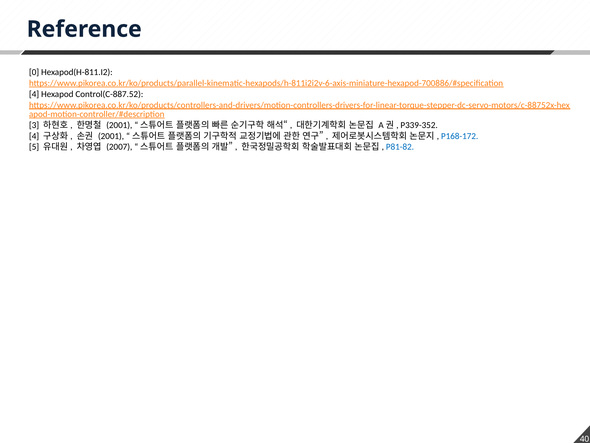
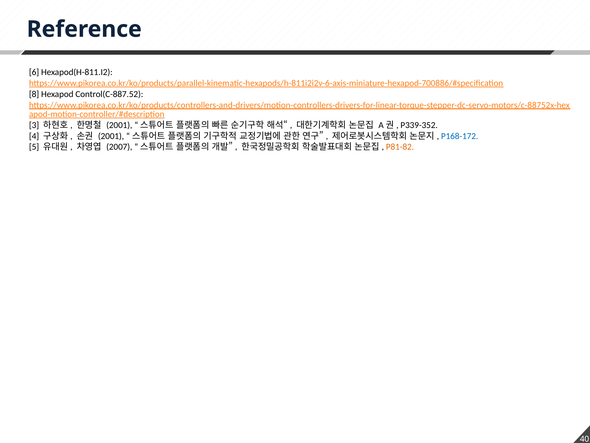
0: 0 -> 6
4 at (34, 94): 4 -> 8
P81-82 colour: blue -> orange
